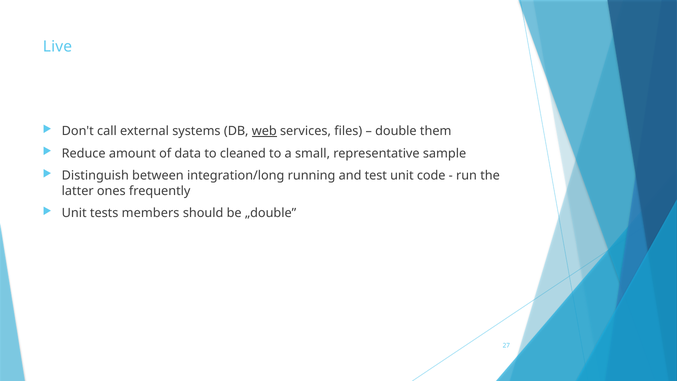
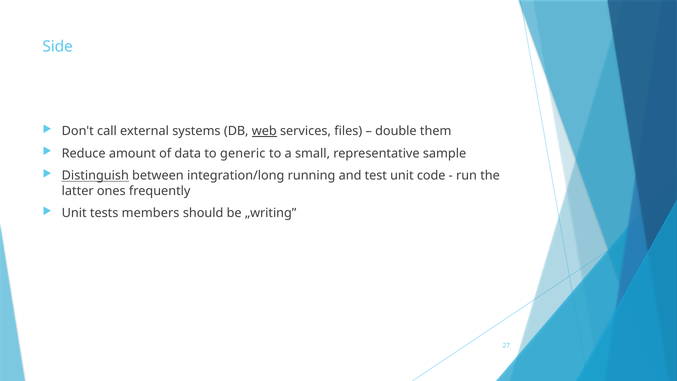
Live: Live -> Side
cleaned: cleaned -> generic
Distinguish underline: none -> present
„double: „double -> „writing
